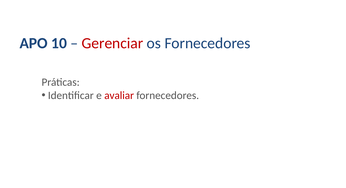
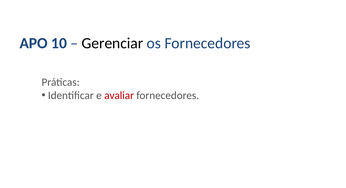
Gerenciar colour: red -> black
